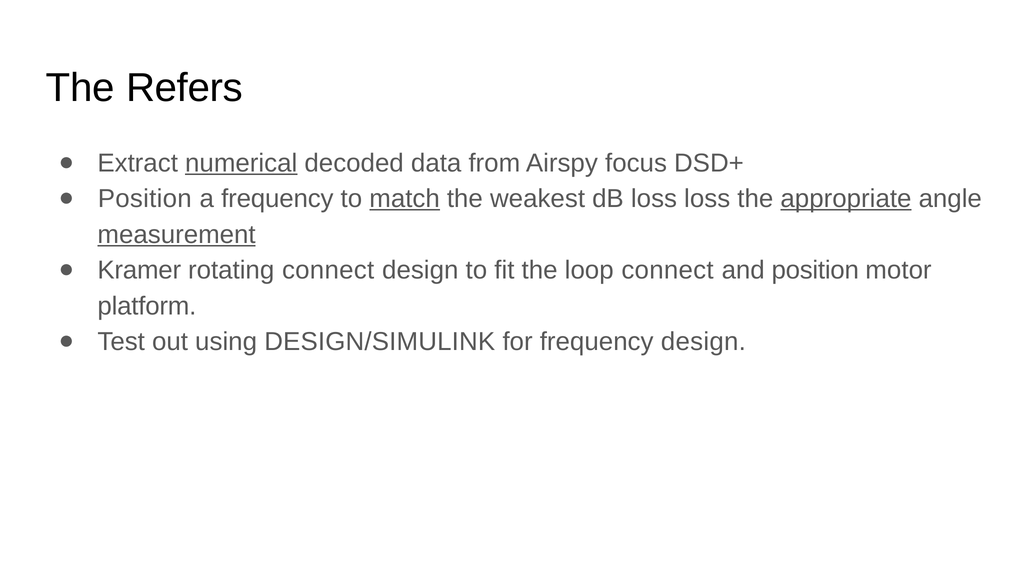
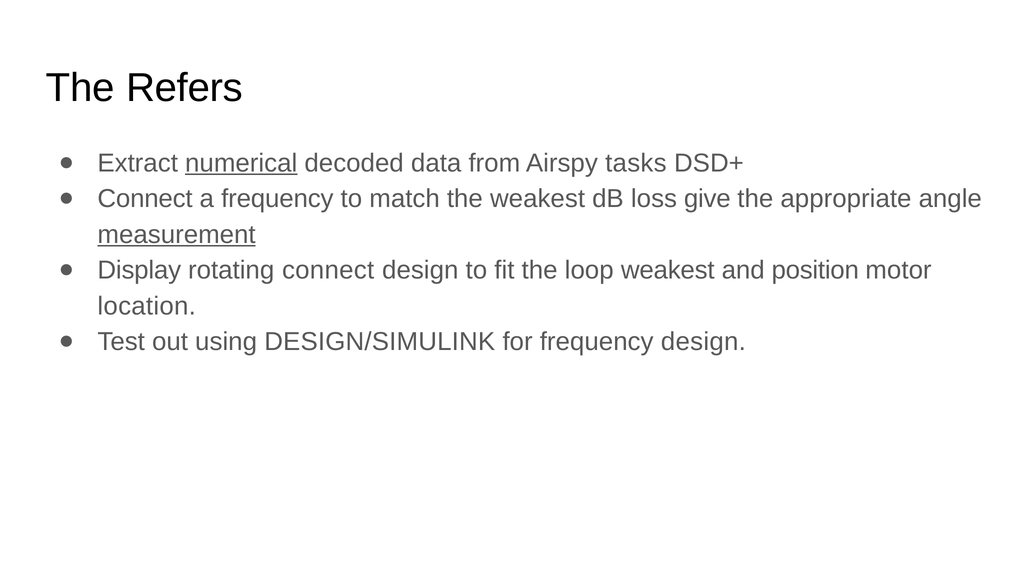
focus: focus -> tasks
Position at (145, 199): Position -> Connect
match underline: present -> none
loss loss: loss -> give
appropriate underline: present -> none
Kramer: Kramer -> Display
loop connect: connect -> weakest
platform: platform -> location
